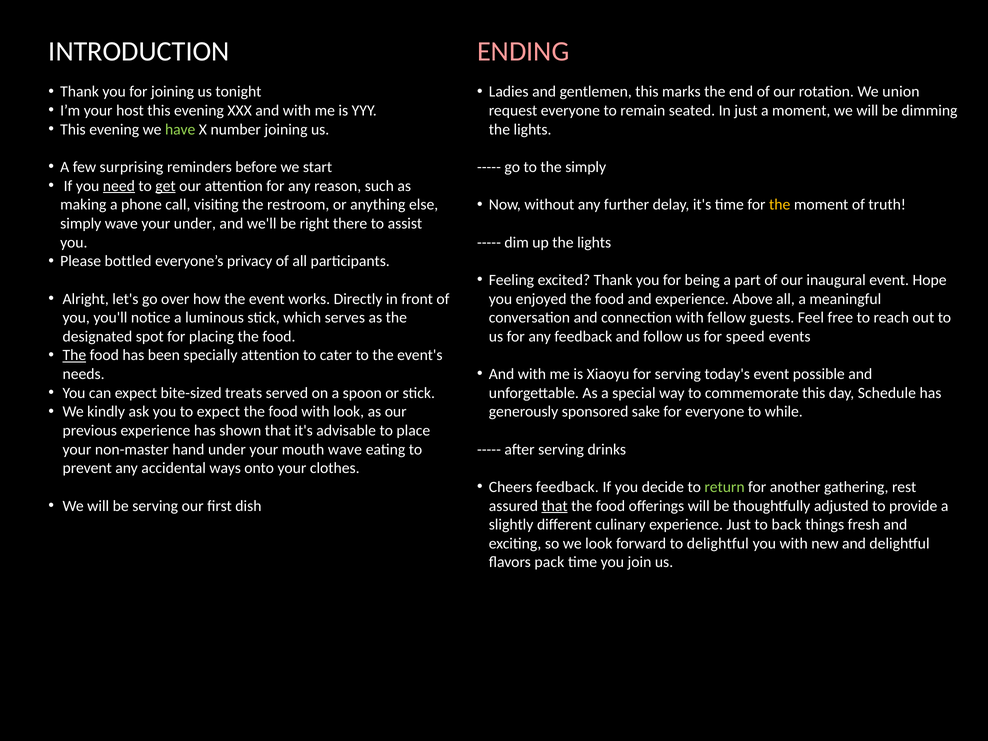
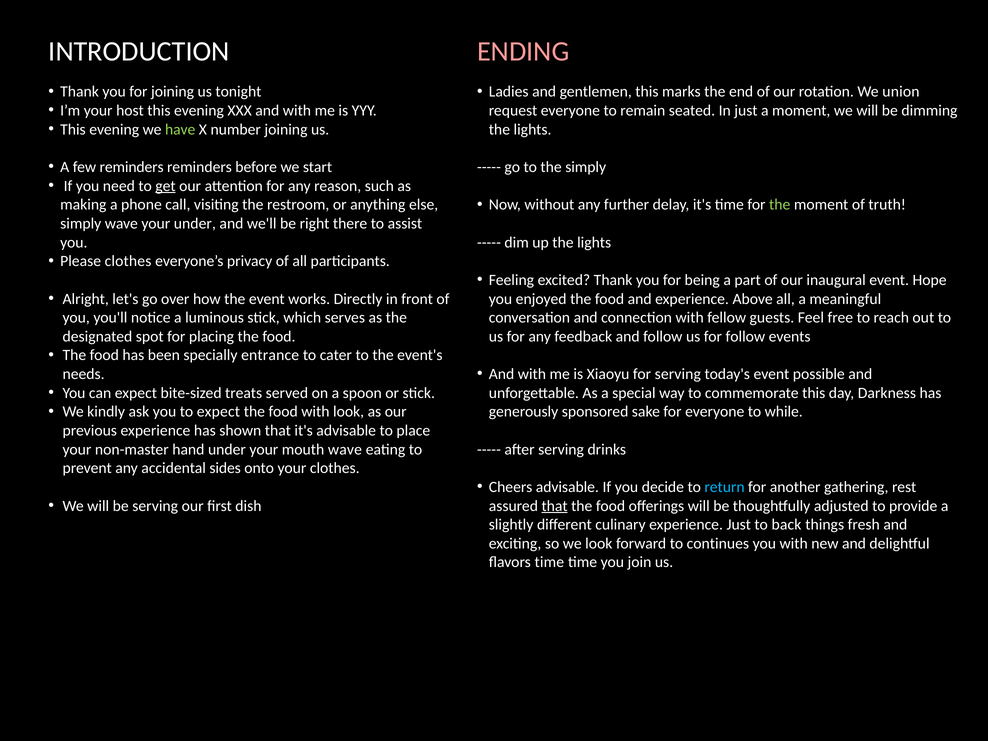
few surprising: surprising -> reminders
need underline: present -> none
the at (780, 205) colour: yellow -> light green
Please bottled: bottled -> clothes
for speed: speed -> follow
The at (74, 355) underline: present -> none
specially attention: attention -> entrance
Schedule: Schedule -> Darkness
ways: ways -> sides
Cheers feedback: feedback -> advisable
return colour: light green -> light blue
to delightful: delightful -> continues
flavors pack: pack -> time
